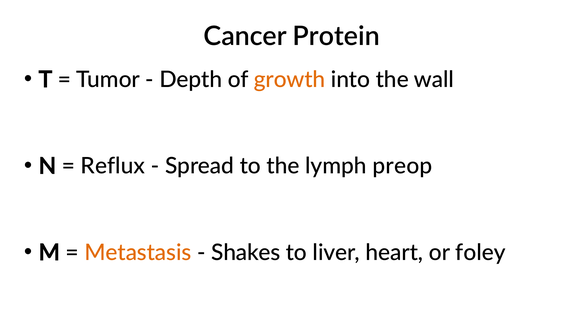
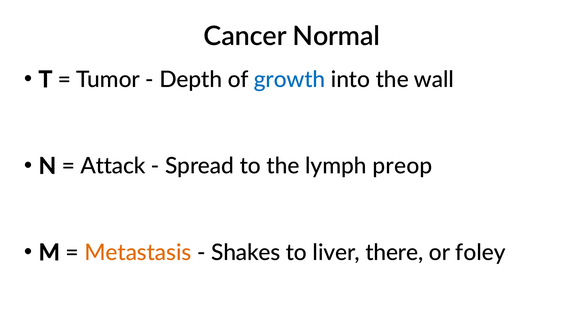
Protein: Protein -> Normal
growth colour: orange -> blue
Reflux: Reflux -> Attack
heart: heart -> there
